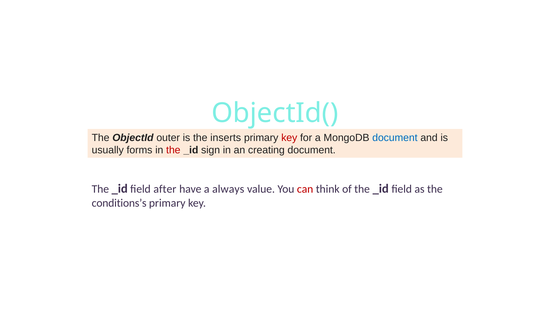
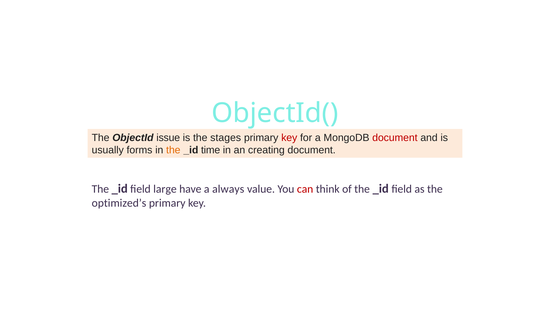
outer: outer -> issue
inserts: inserts -> stages
document at (395, 138) colour: blue -> red
the at (173, 150) colour: red -> orange
sign: sign -> time
after: after -> large
conditions’s: conditions’s -> optimized’s
